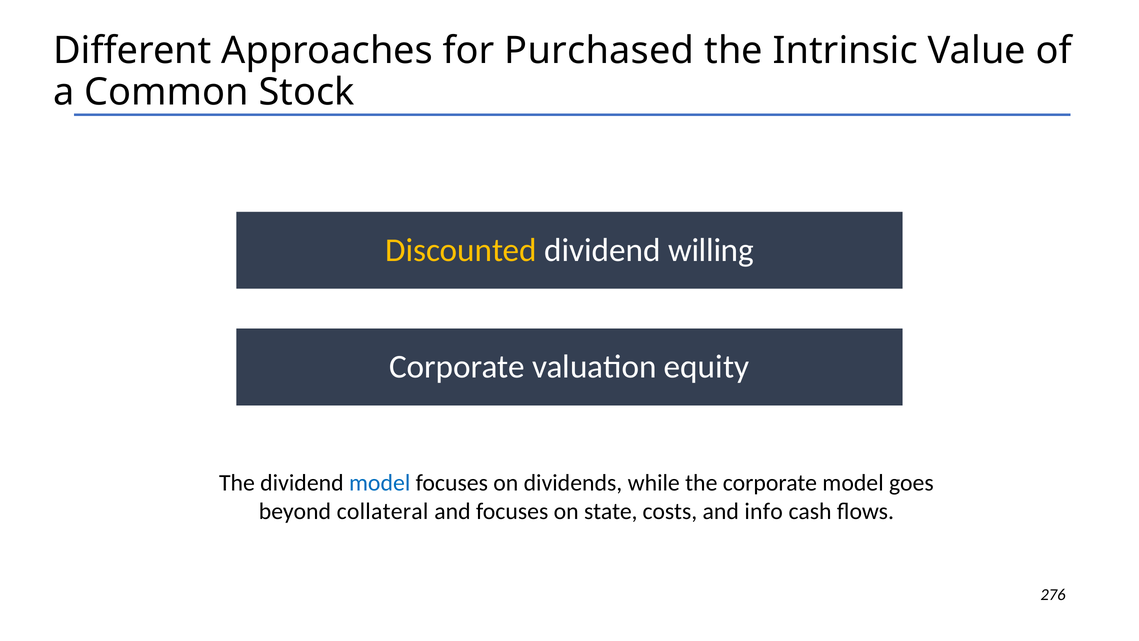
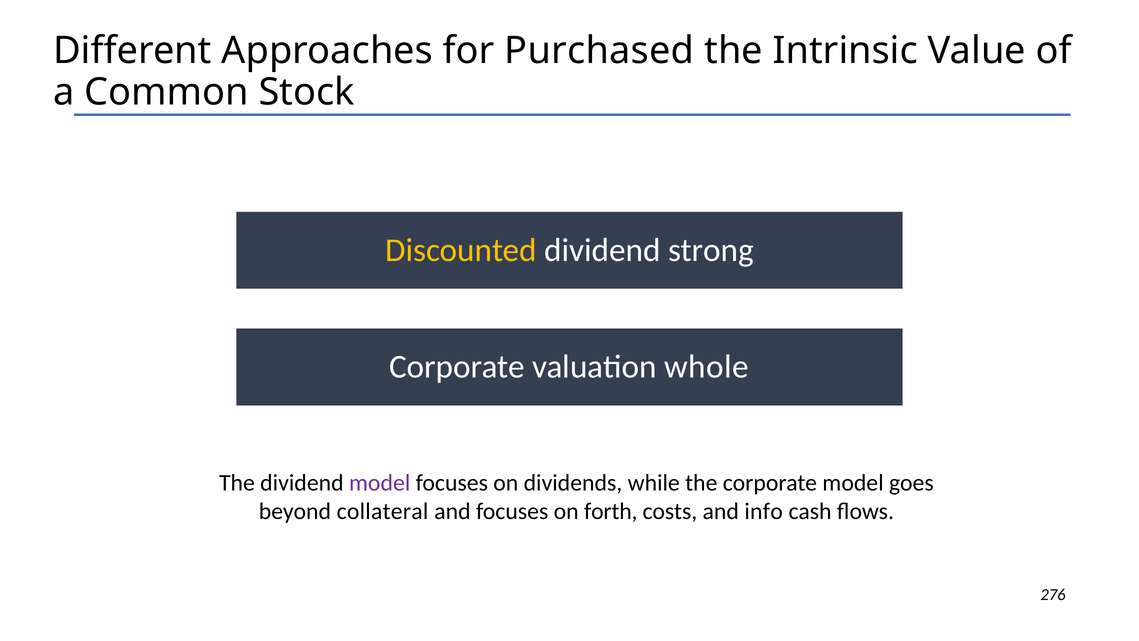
willing: willing -> strong
equity: equity -> whole
model at (380, 483) colour: blue -> purple
state: state -> forth
